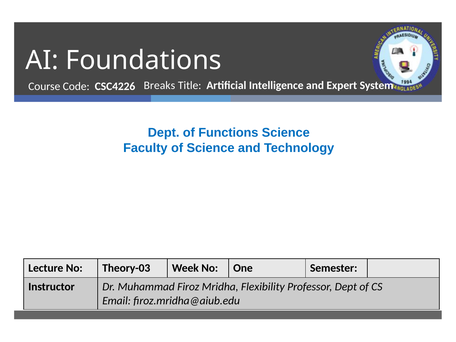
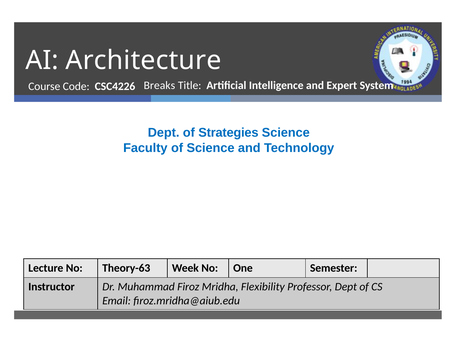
Foundations: Foundations -> Architecture
Functions: Functions -> Strategies
Theory-03: Theory-03 -> Theory-63
